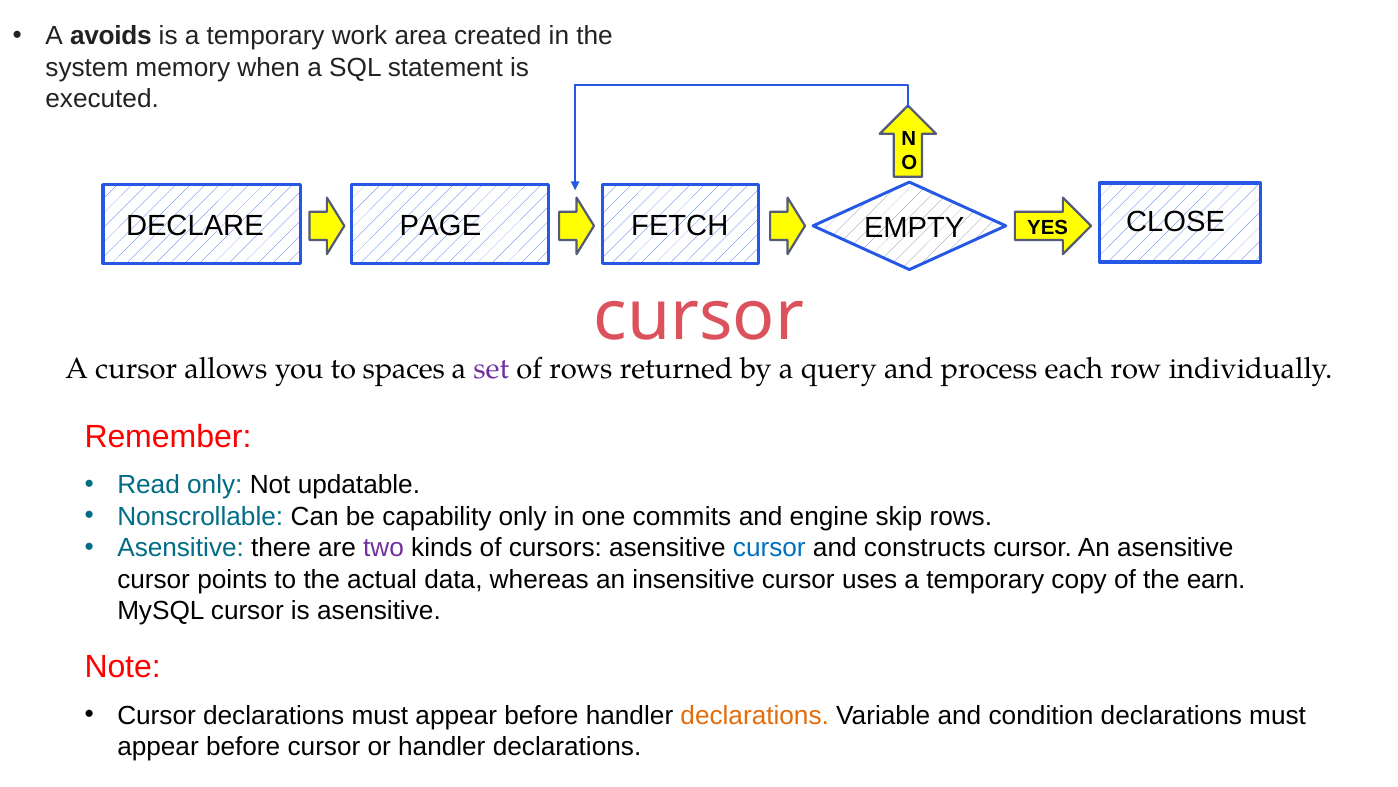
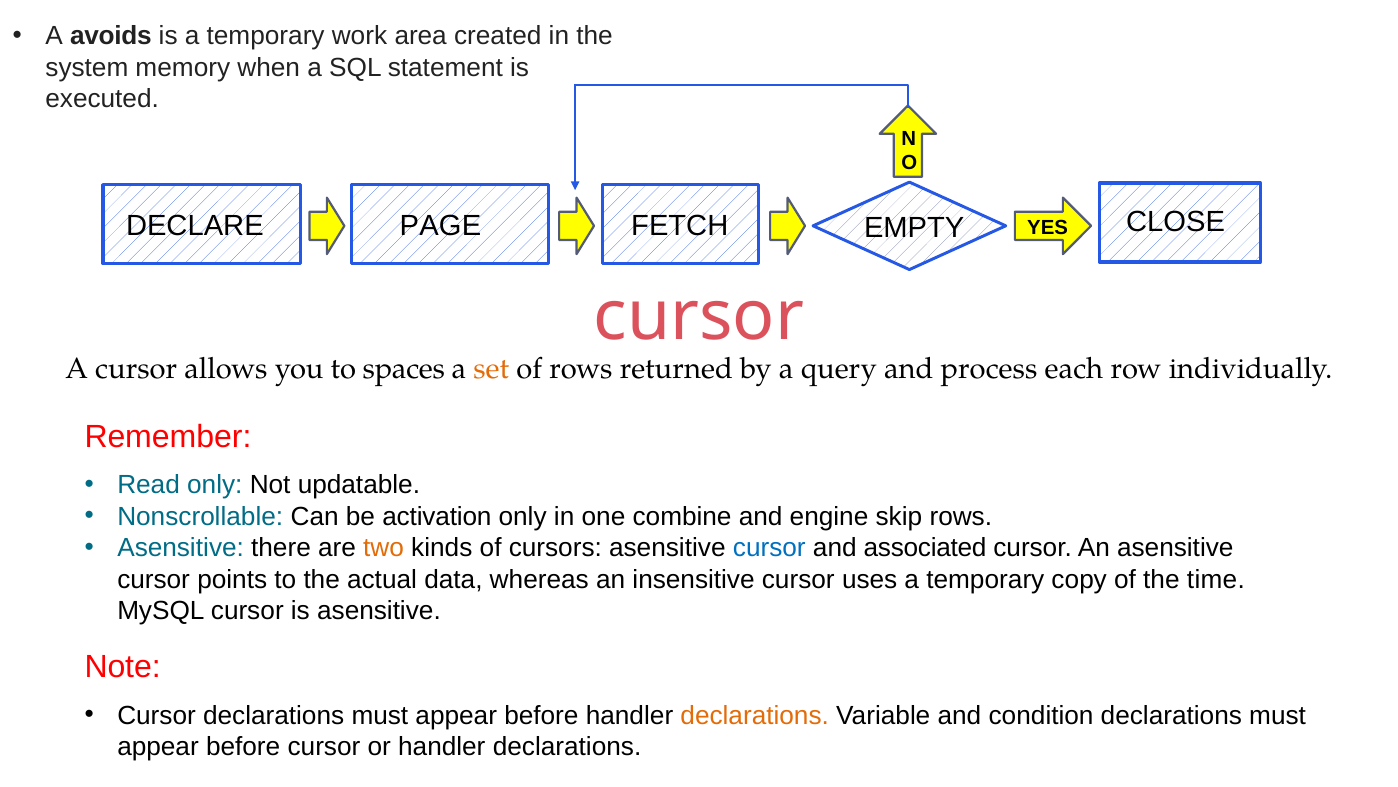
set colour: purple -> orange
capability: capability -> activation
commits: commits -> combine
two colour: purple -> orange
constructs: constructs -> associated
earn: earn -> time
